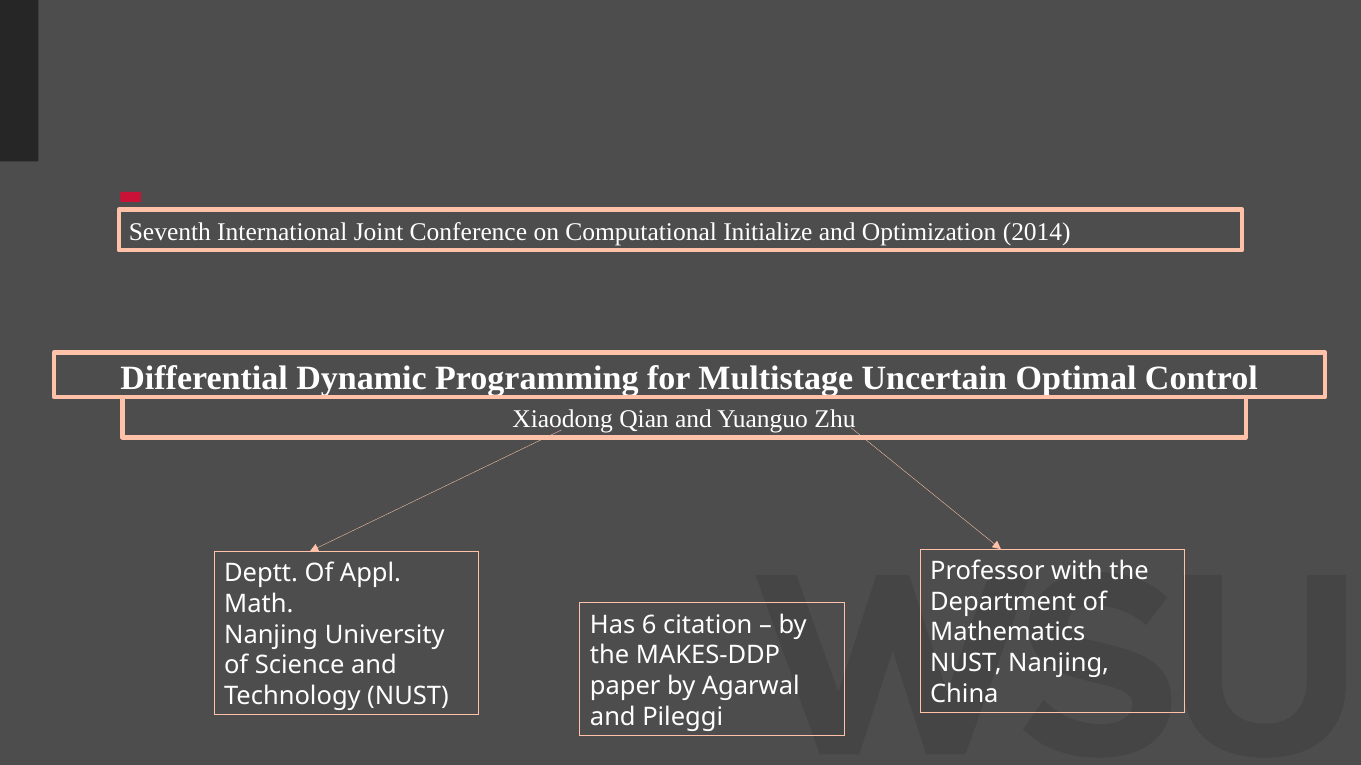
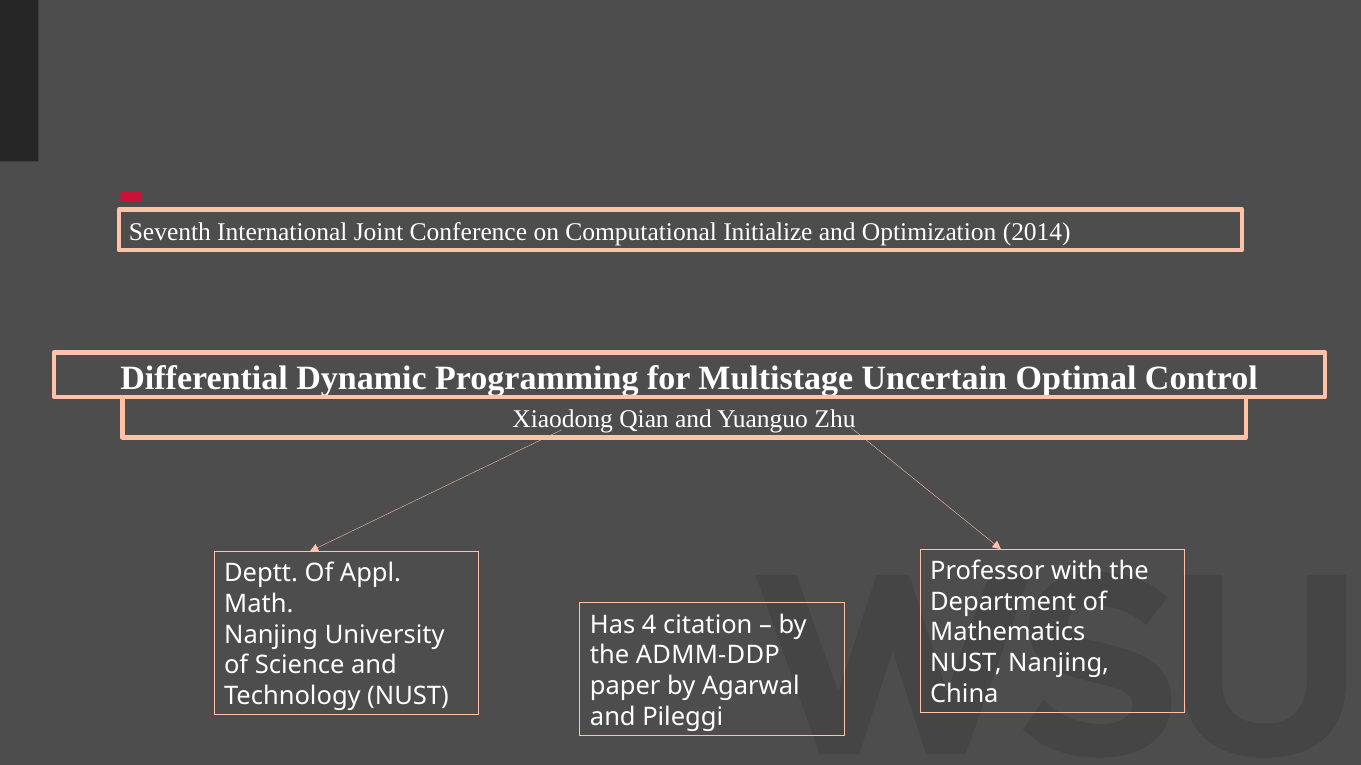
6: 6 -> 4
MAKES-DDP: MAKES-DDP -> ADMM-DDP
